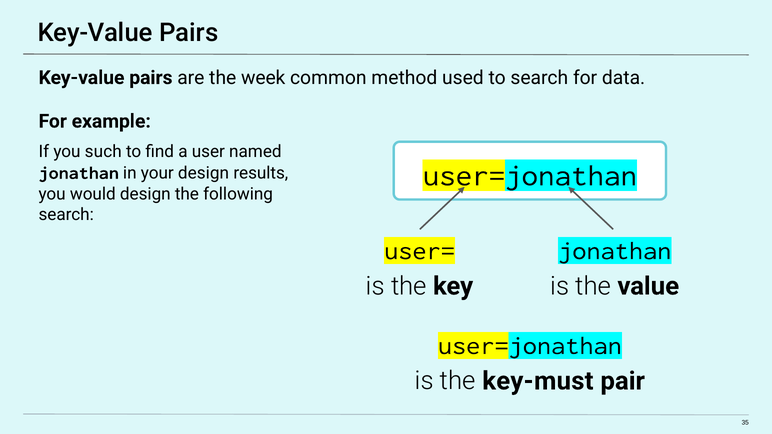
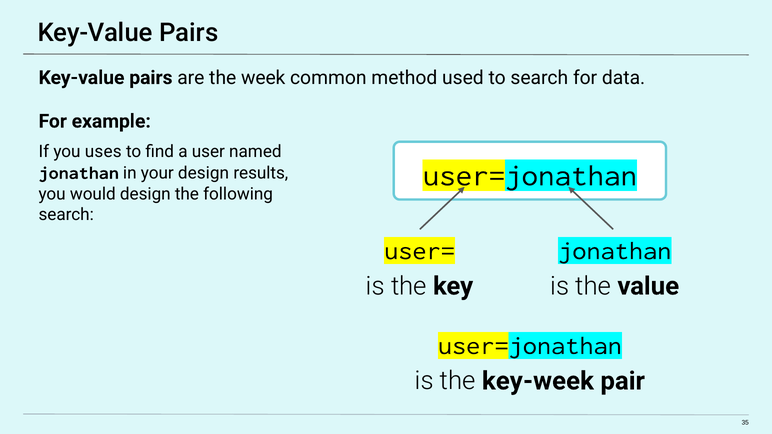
such: such -> uses
key-must: key-must -> key-week
